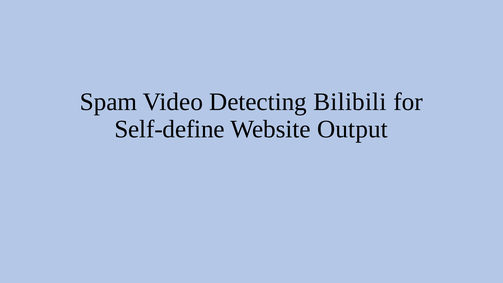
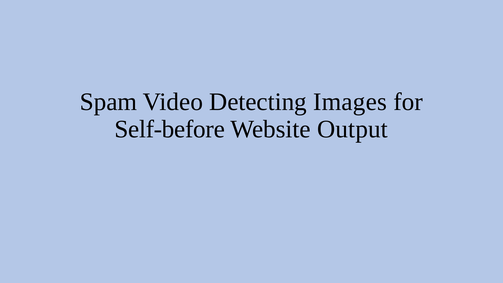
Bilibili: Bilibili -> Images
Self-define: Self-define -> Self-before
